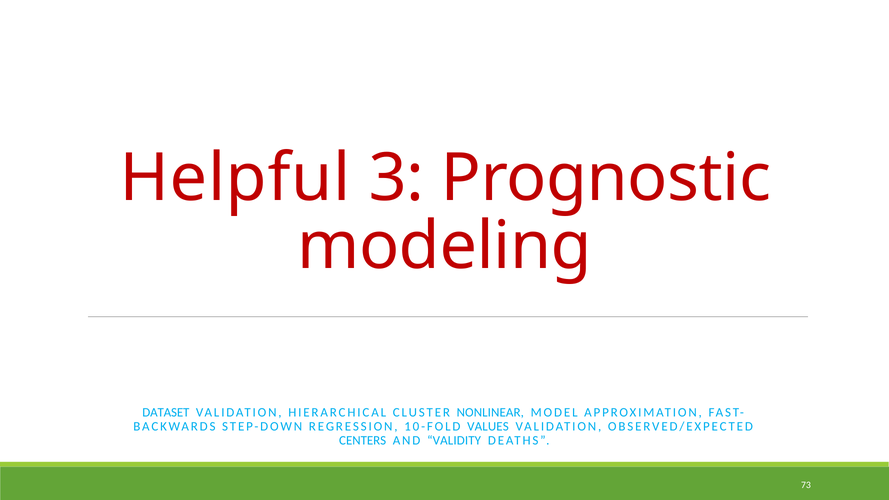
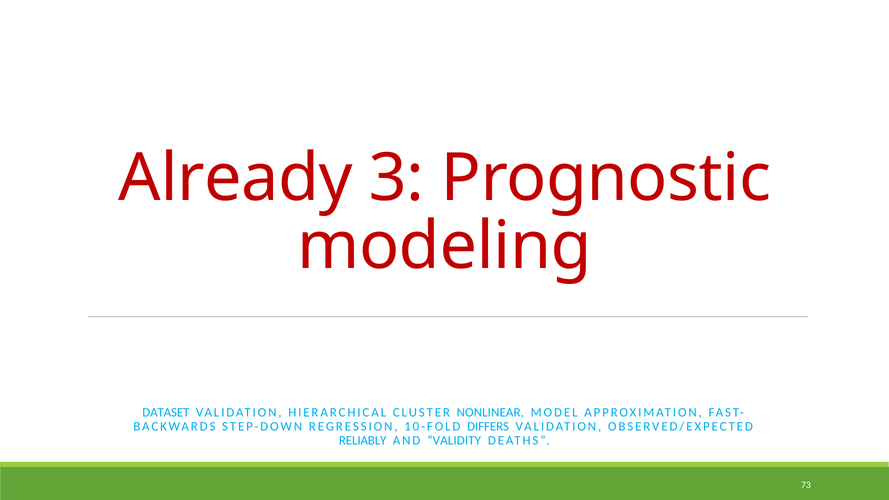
Helpful: Helpful -> Already
VALUES: VALUES -> DIFFERS
CENTERS: CENTERS -> RELIABLY
